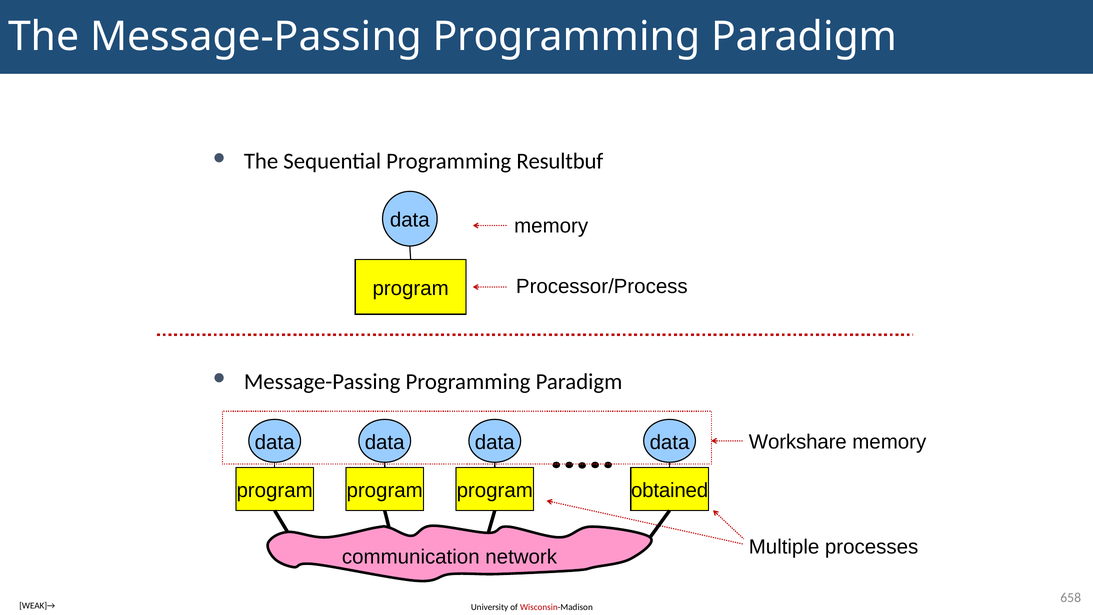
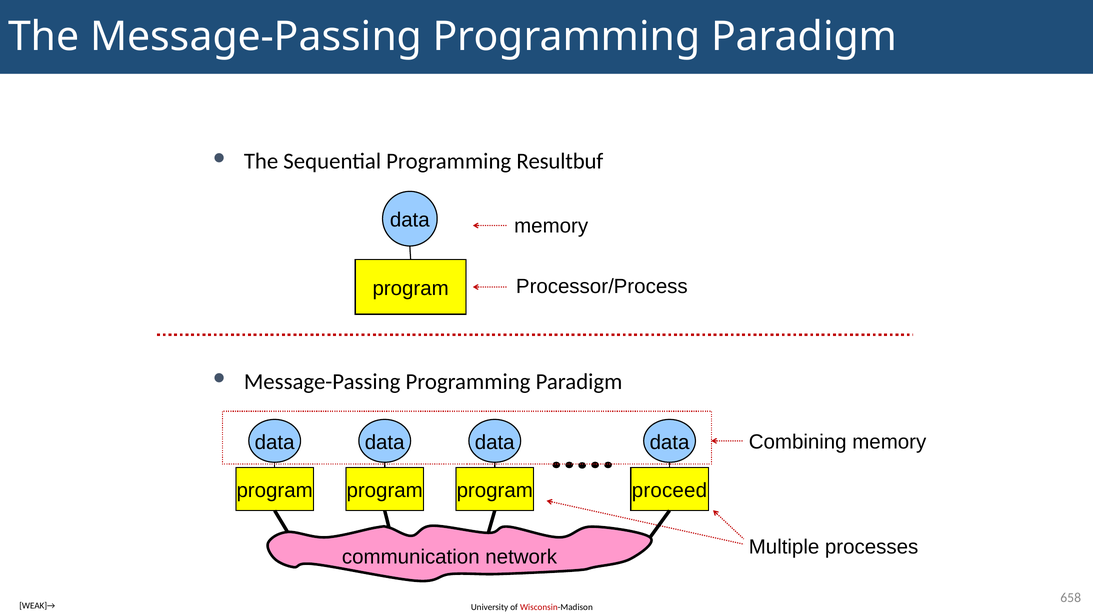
Workshare: Workshare -> Combining
obtained: obtained -> proceed
